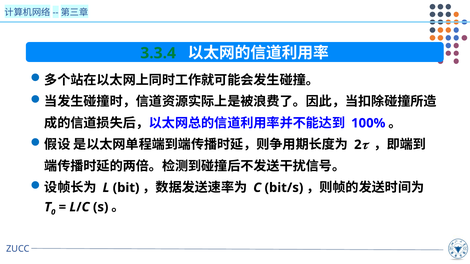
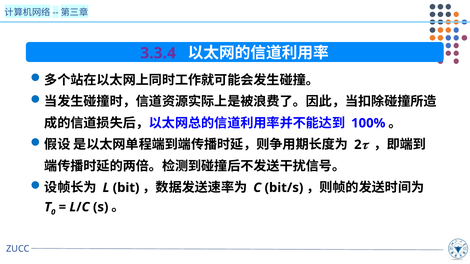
3.3.4 colour: green -> purple
